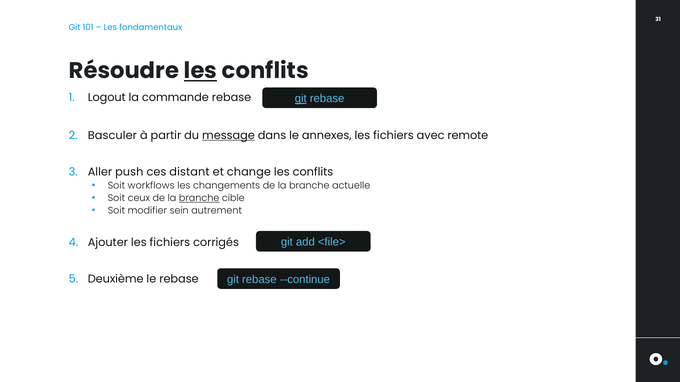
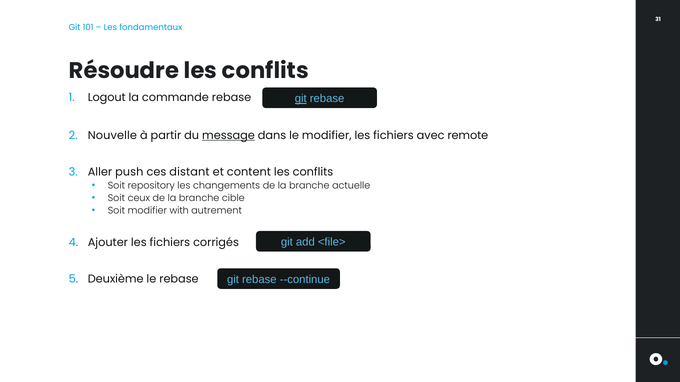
les at (200, 71) underline: present -> none
Basculer: Basculer -> Nouvelle
le annexes: annexes -> modifier
change: change -> content
workflows: workflows -> repository
branche at (199, 198) underline: present -> none
sein: sein -> with
